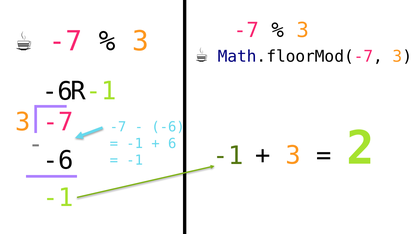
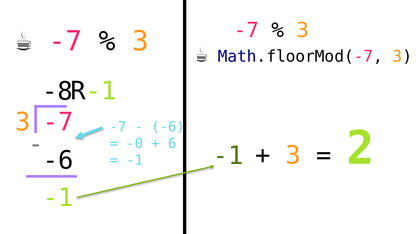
-6 at (58, 91): -6 -> -8
-1 at (135, 144): -1 -> -0
